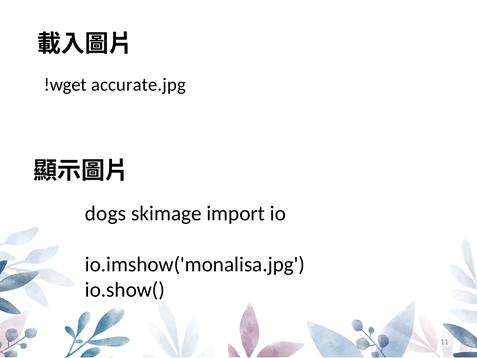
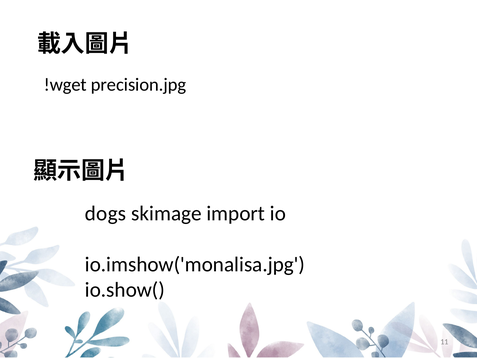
accurate.jpg: accurate.jpg -> precision.jpg
